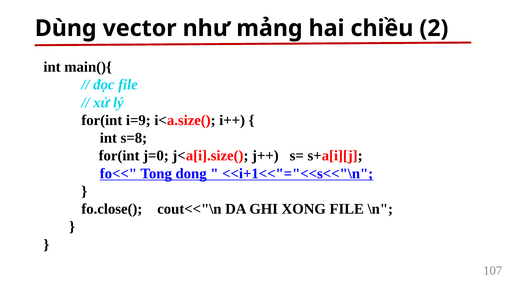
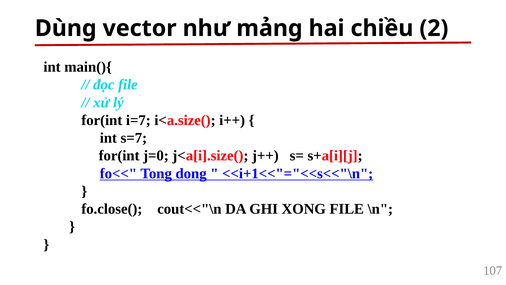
i=9: i=9 -> i=7
s=8: s=8 -> s=7
